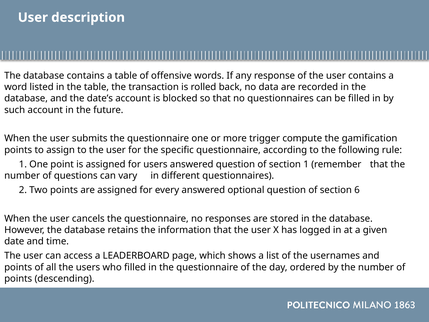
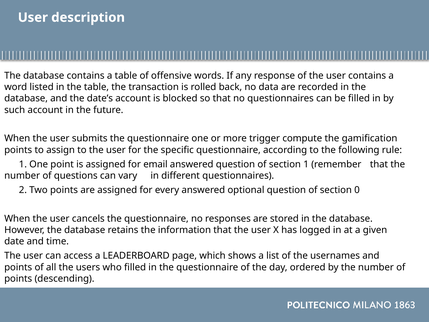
for users: users -> email
6: 6 -> 0
